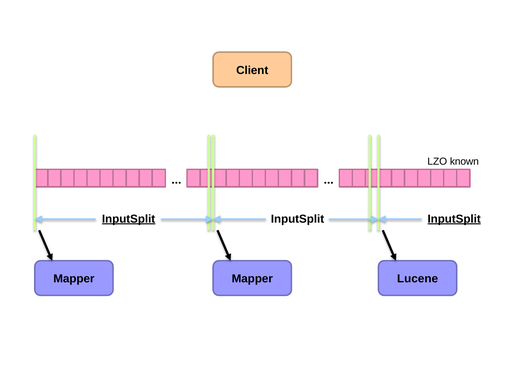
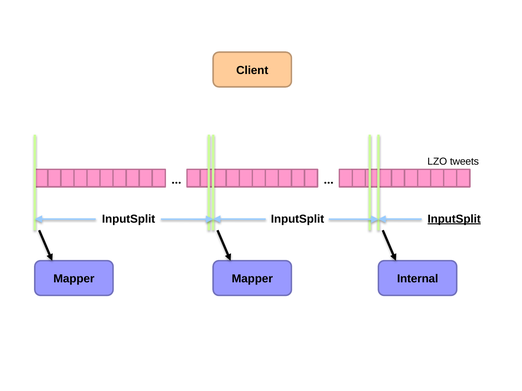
known: known -> tweets
InputSplit at (129, 219) underline: present -> none
Lucene: Lucene -> Internal
